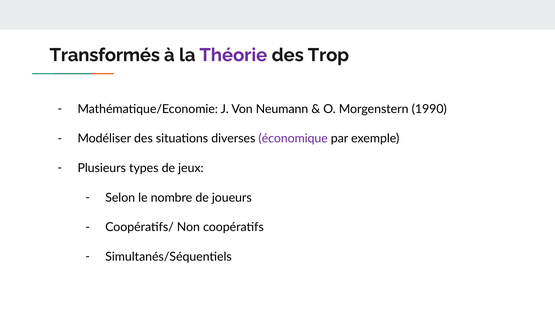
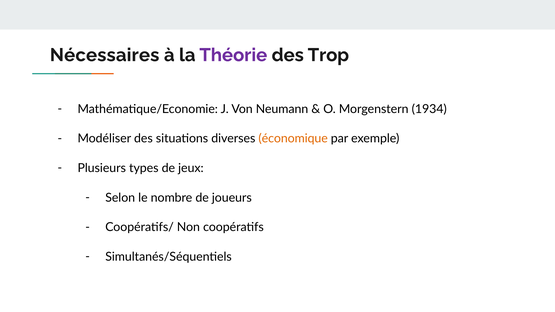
Transformés: Transformés -> Nécessaires
1990: 1990 -> 1934
économique colour: purple -> orange
